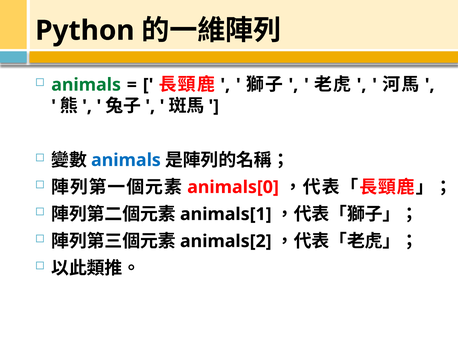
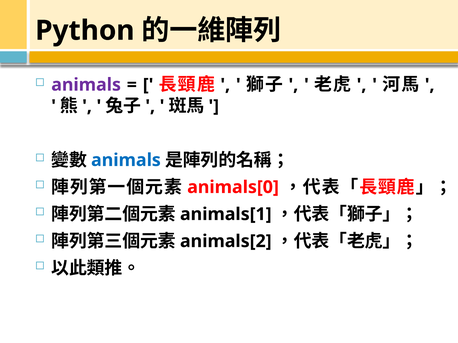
animals at (86, 85) colour: green -> purple
